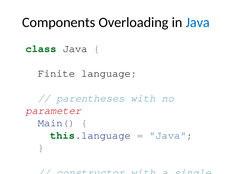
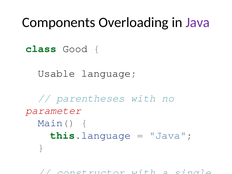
Java at (198, 22) colour: blue -> purple
class Java: Java -> Good
Finite: Finite -> Usable
